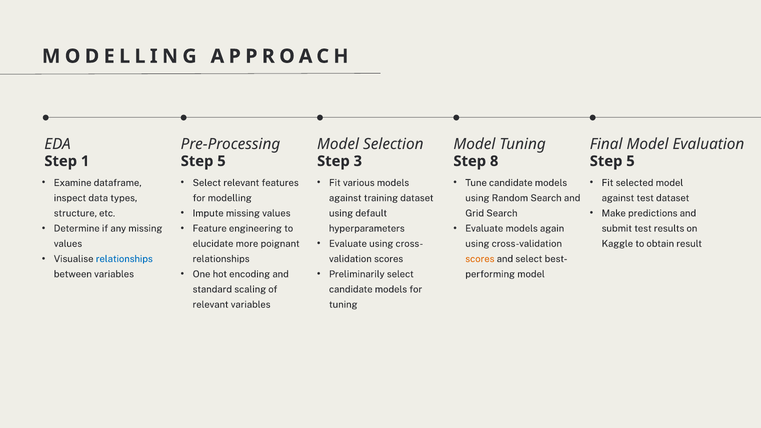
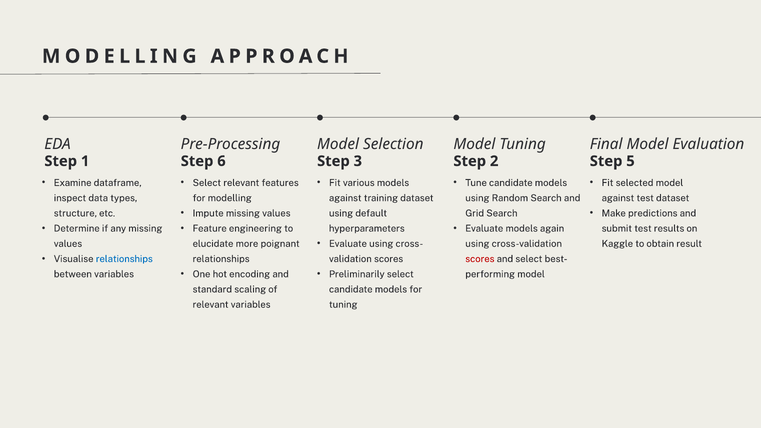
5 at (221, 161): 5 -> 6
8: 8 -> 2
scores at (480, 259) colour: orange -> red
